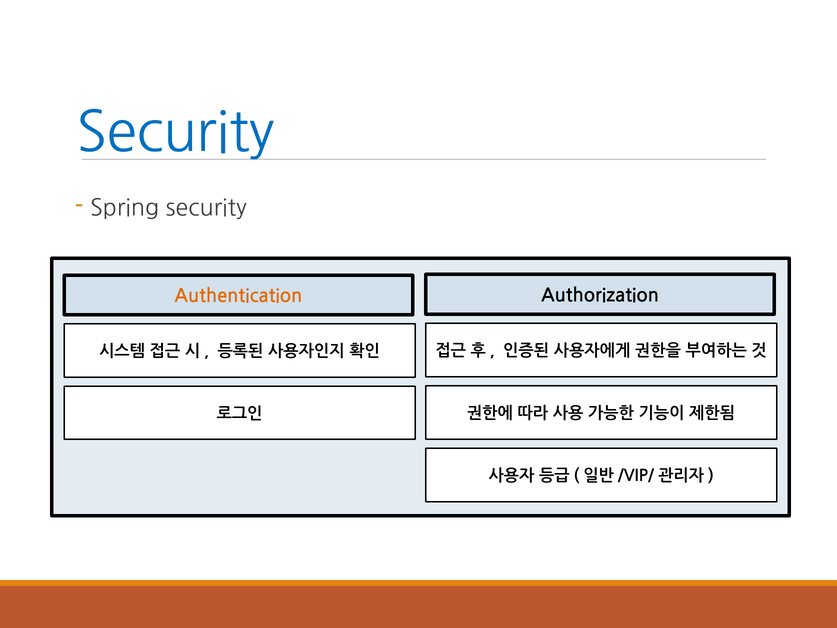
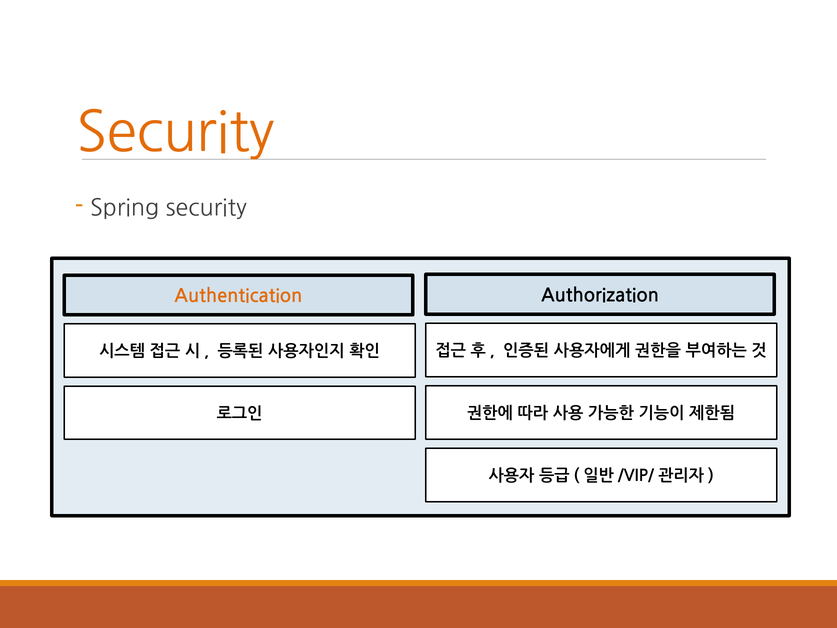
Security at (176, 133) colour: blue -> orange
